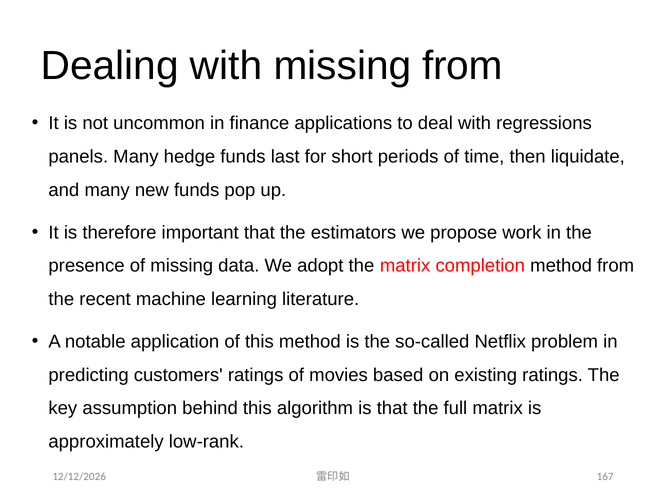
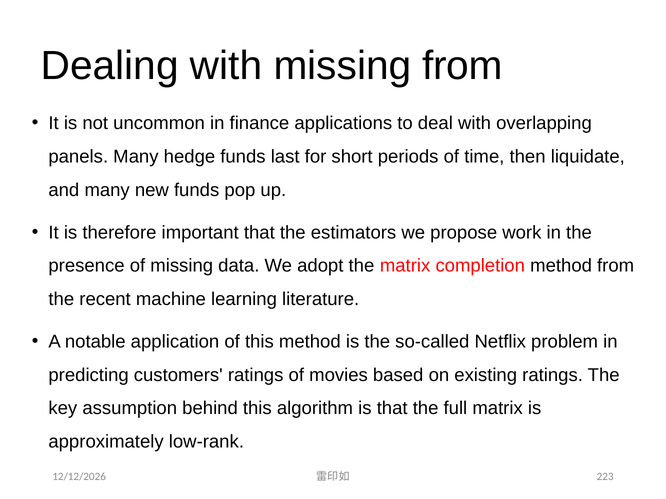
regressions: regressions -> overlapping
167: 167 -> 223
